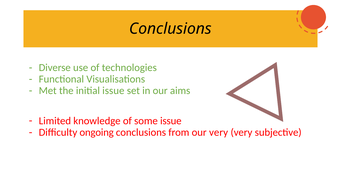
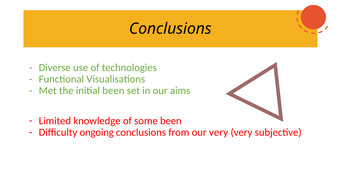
initial issue: issue -> been
some issue: issue -> been
